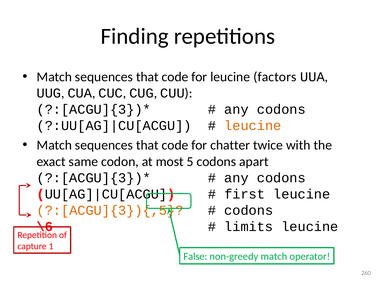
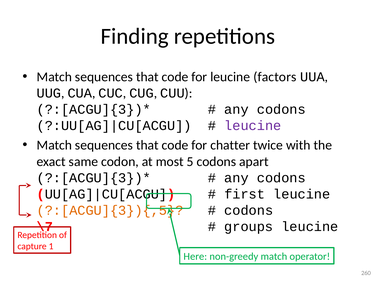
leucine at (253, 126) colour: orange -> purple
\6: \6 -> \7
limits: limits -> groups
False: False -> Here
